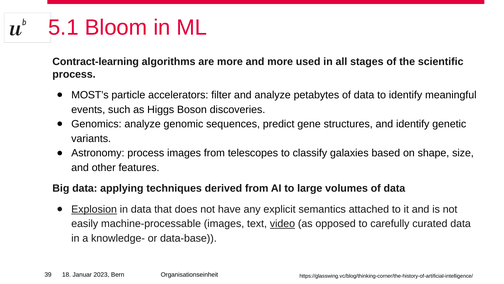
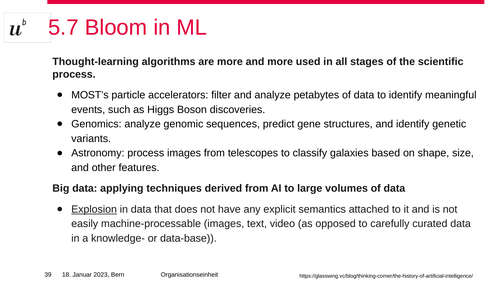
5.1: 5.1 -> 5.7
Contract-learning: Contract-learning -> Thought-learning
video underline: present -> none
